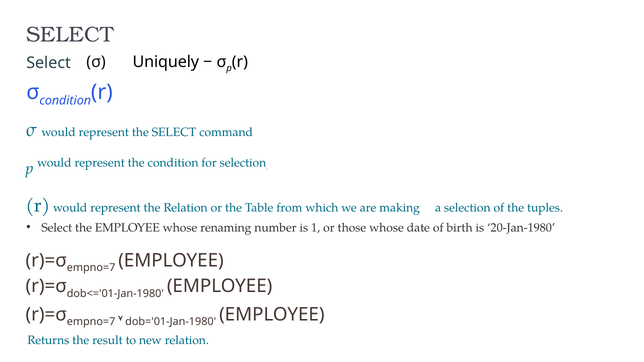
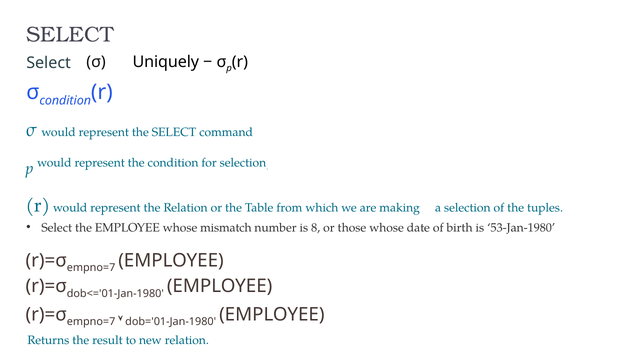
renaming: renaming -> mismatch
1: 1 -> 8
20-Jan-1980: 20-Jan-1980 -> 53-Jan-1980
